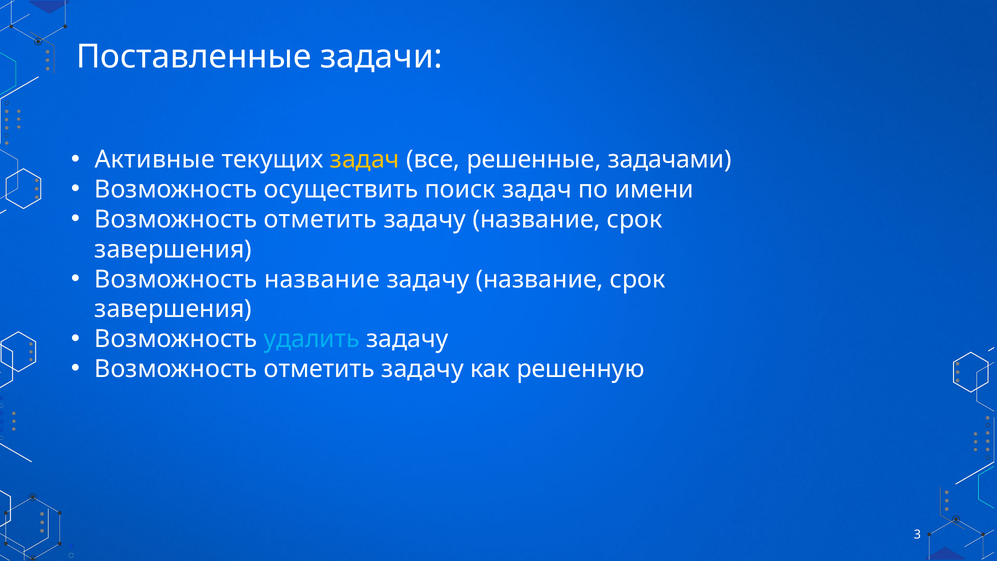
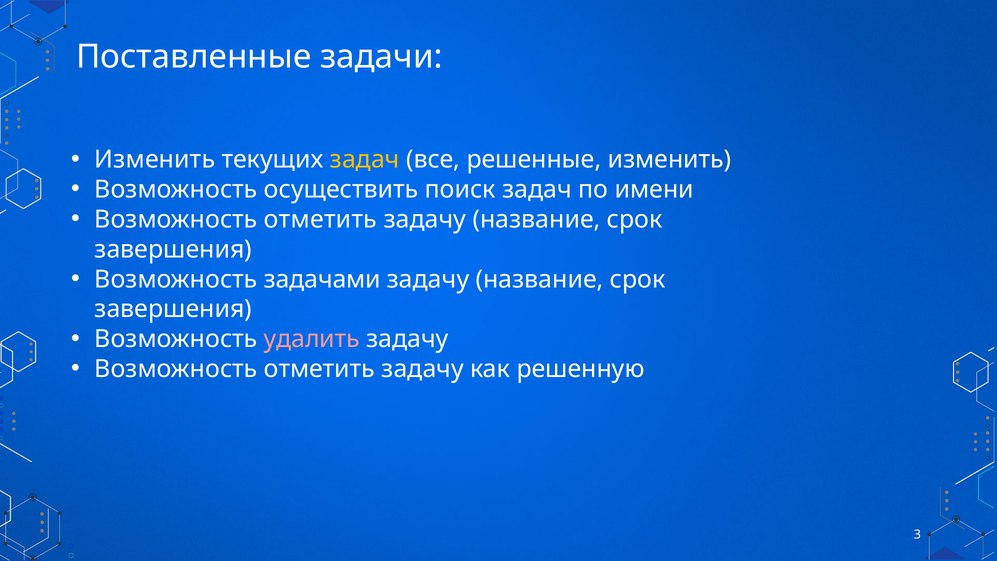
Активные at (155, 160): Активные -> Изменить
решенные задачами: задачами -> изменить
Возможность название: название -> задачами
удалить colour: light blue -> pink
